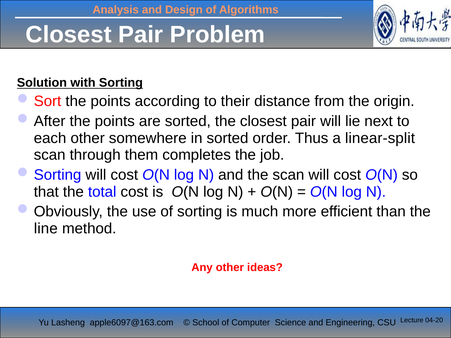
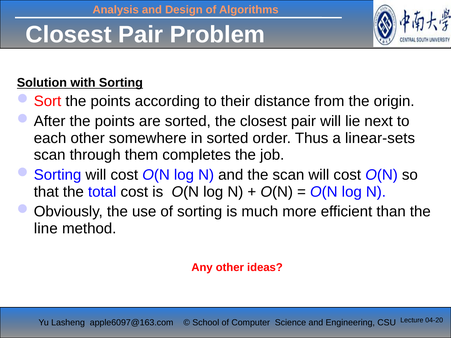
linear-split: linear-split -> linear-sets
